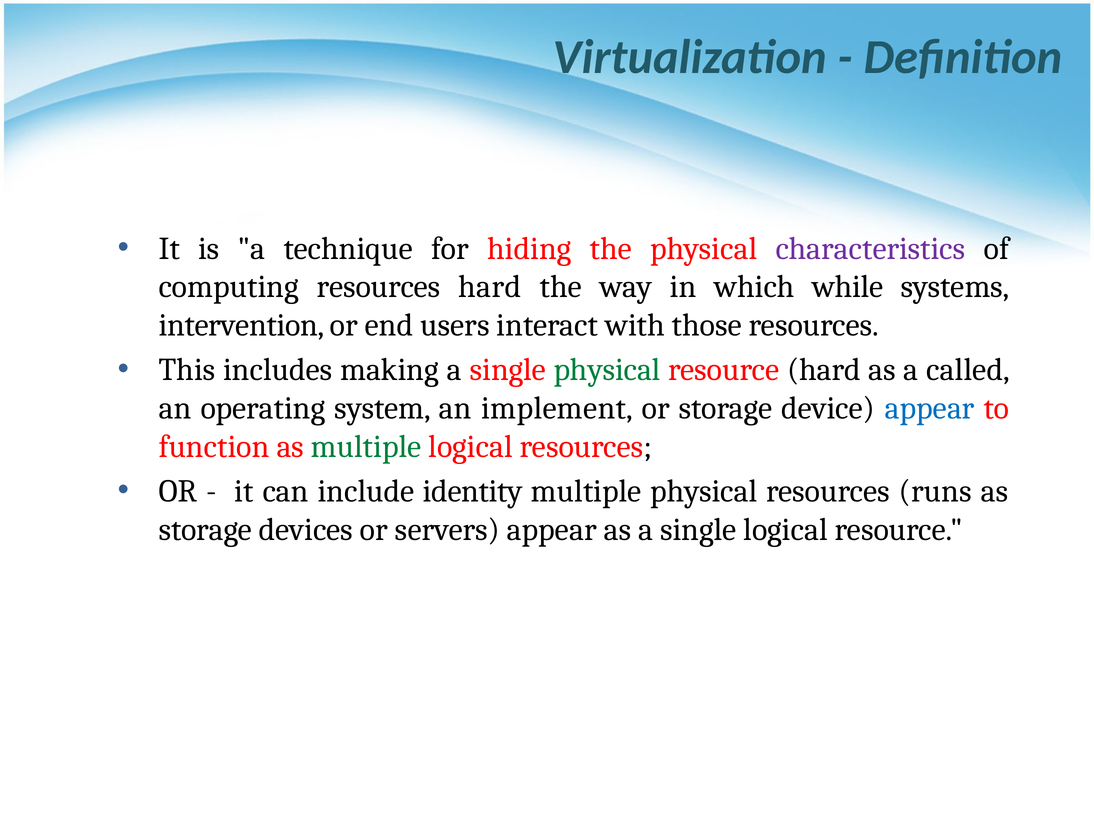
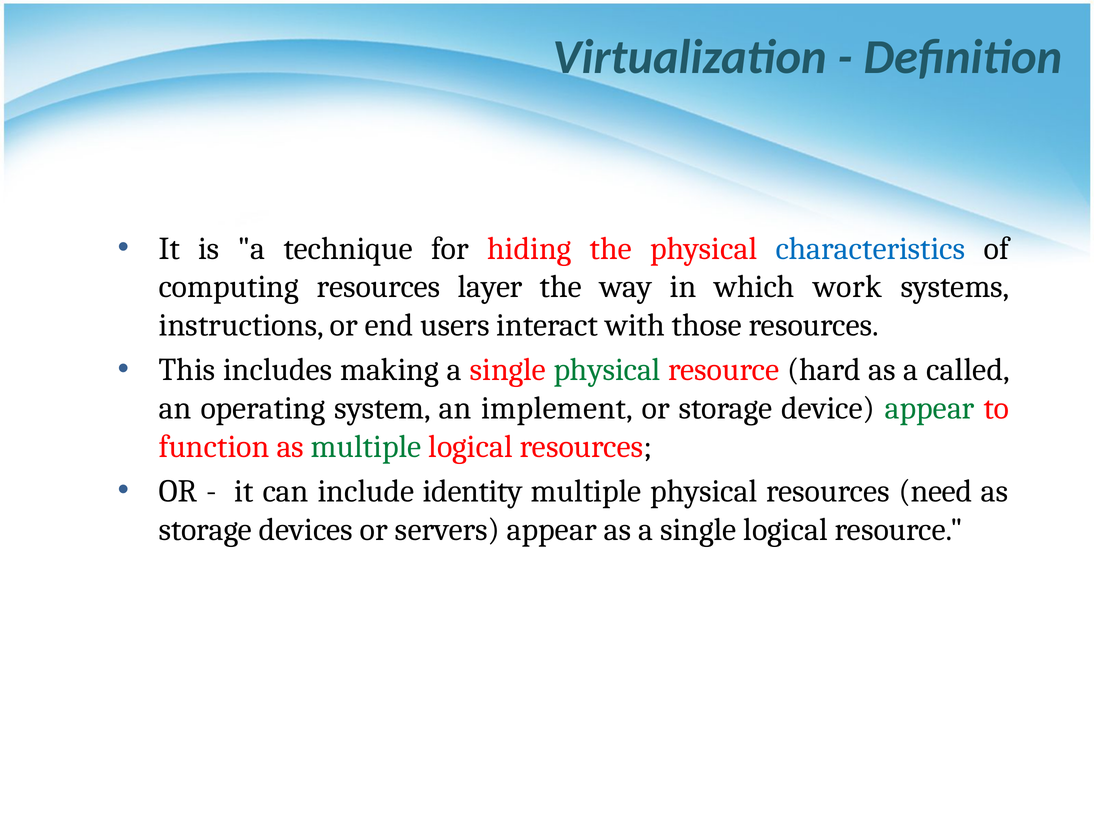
characteristics colour: purple -> blue
resources hard: hard -> layer
while: while -> work
intervention: intervention -> instructions
appear at (930, 408) colour: blue -> green
runs: runs -> need
